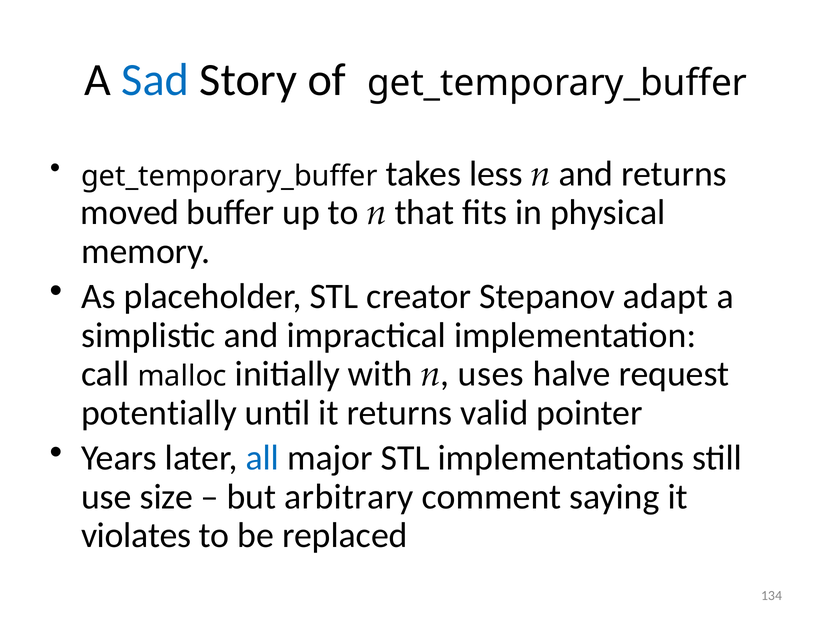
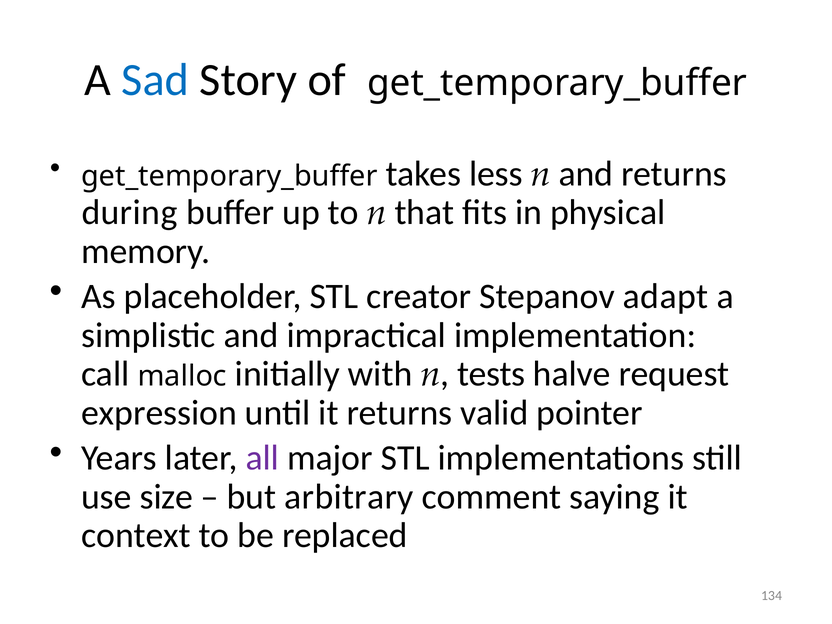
moved: moved -> during
uses: uses -> tests
potentially: potentially -> expression
all colour: blue -> purple
violates: violates -> context
